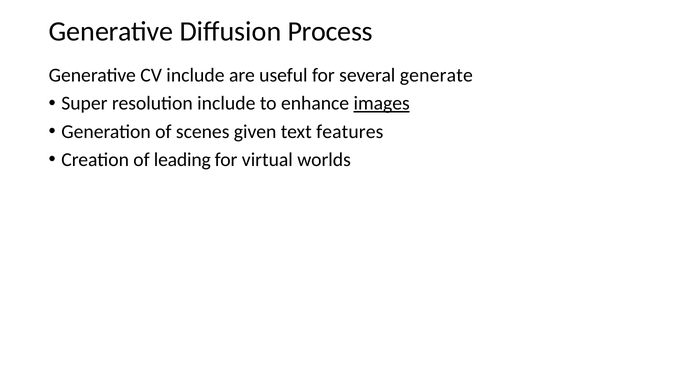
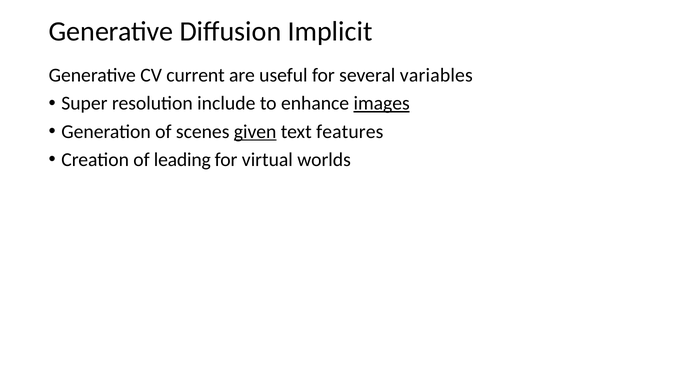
Process: Process -> Implicit
CV include: include -> current
generate: generate -> variables
given underline: none -> present
